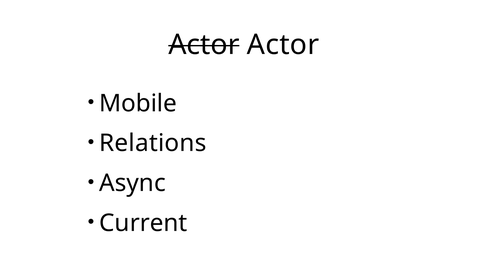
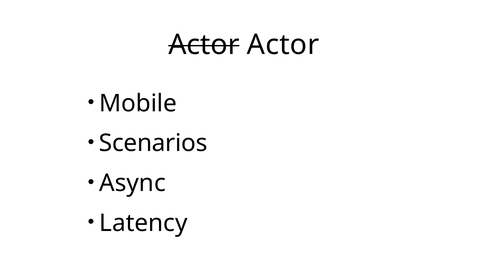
Relations: Relations -> Scenarios
Current: Current -> Latency
